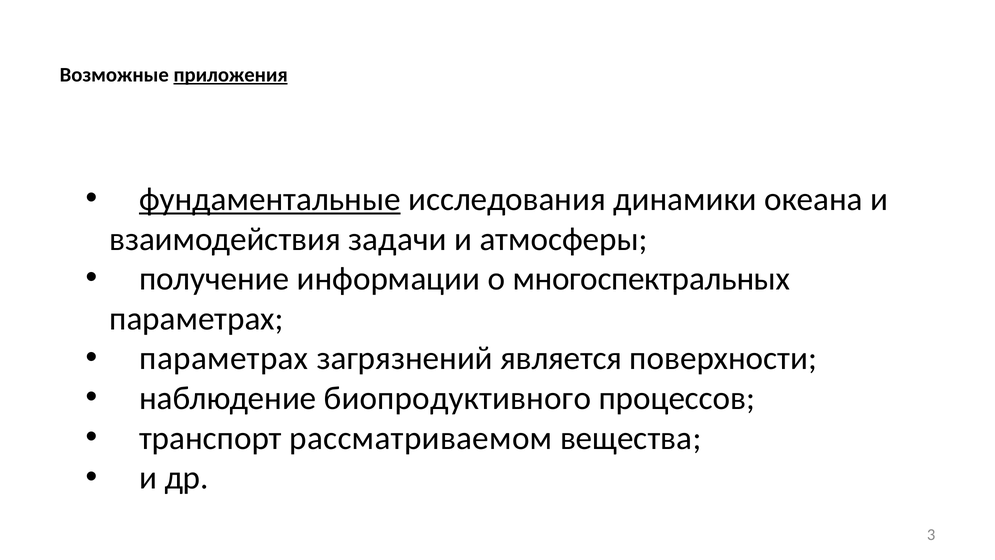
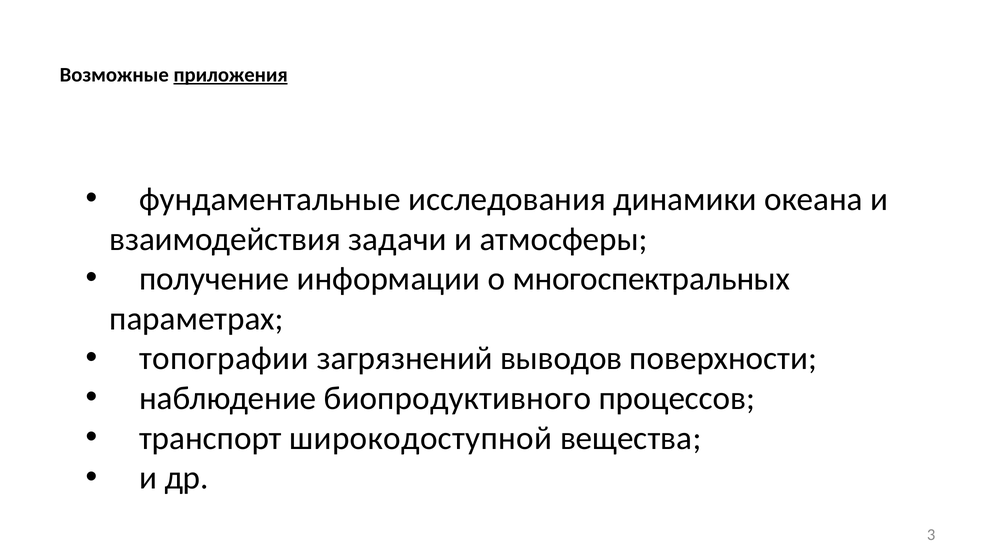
фундаментальные underline: present -> none
параметрах at (224, 358): параметрах -> топографии
является: является -> выводов
рассматриваемом: рассматриваемом -> широкодоступной
